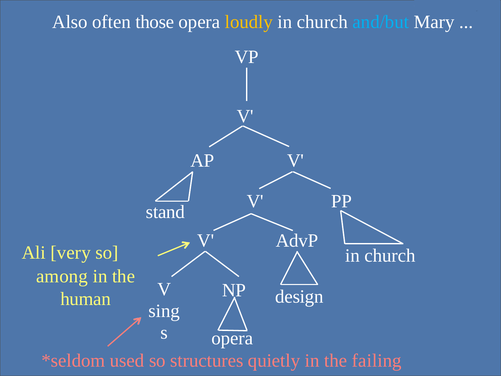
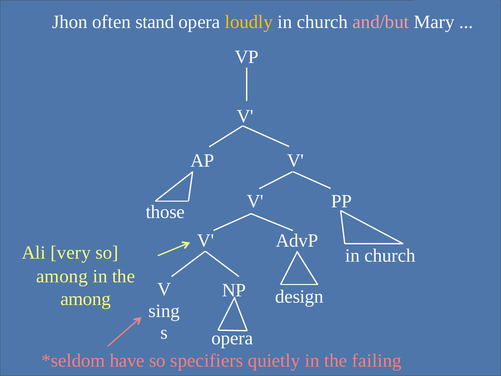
Also: Also -> Jhon
those: those -> stand
and/but colour: light blue -> pink
stand: stand -> those
human at (86, 299): human -> among
used: used -> have
structures: structures -> specifiers
